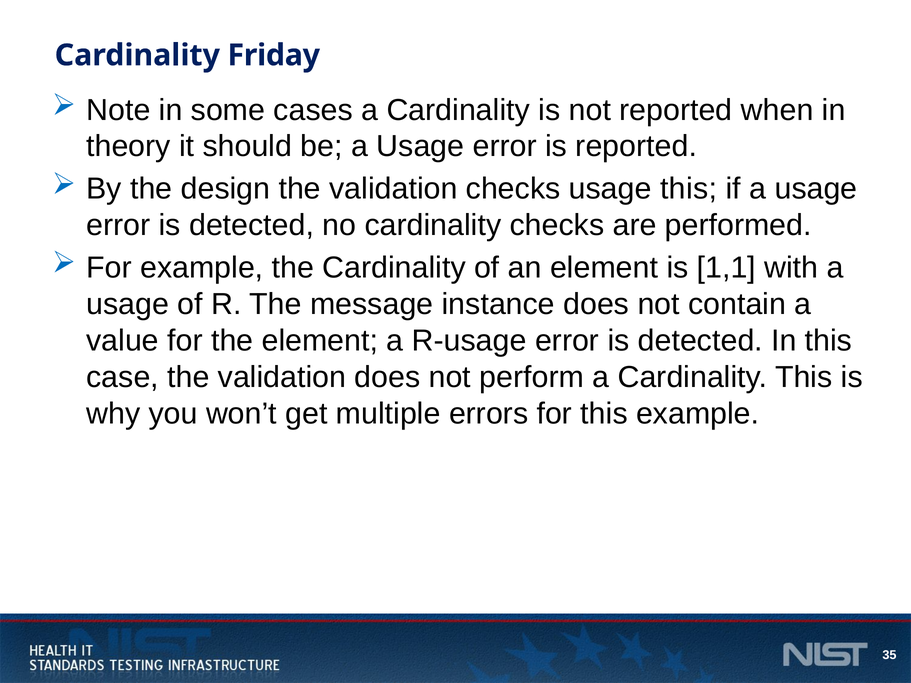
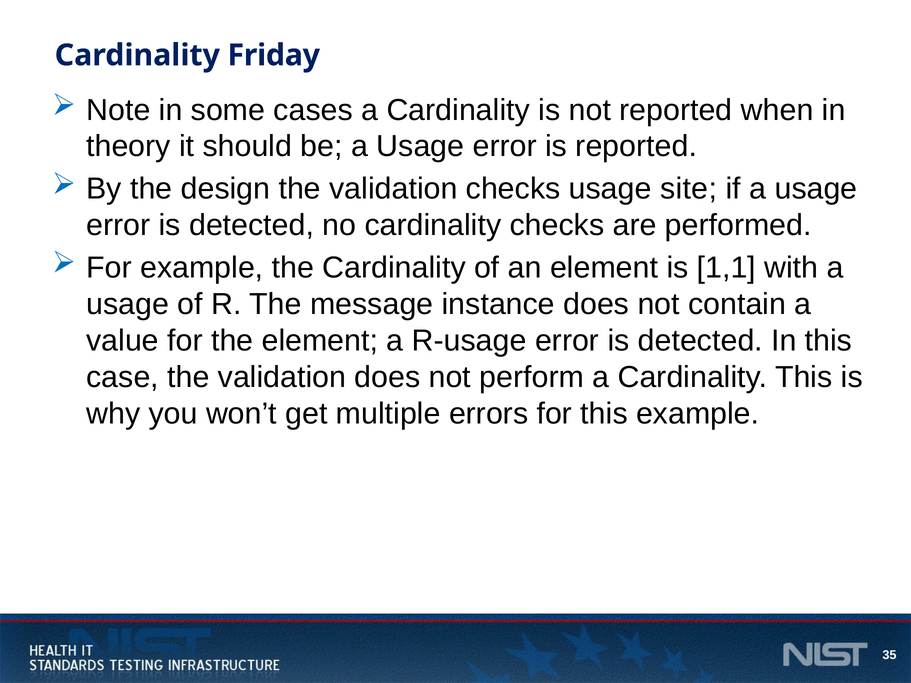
usage this: this -> site
